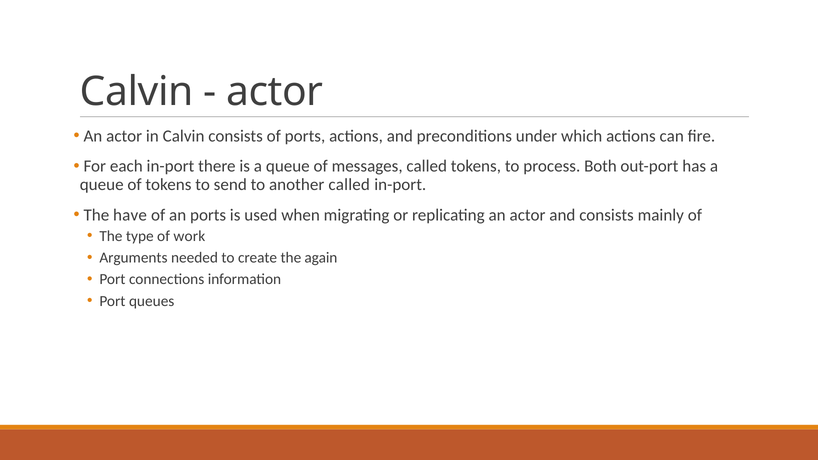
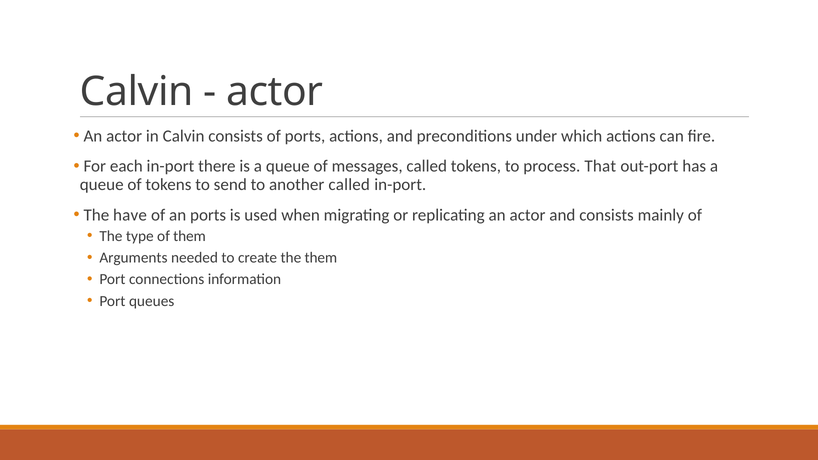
Both: Both -> That
of work: work -> them
the again: again -> them
